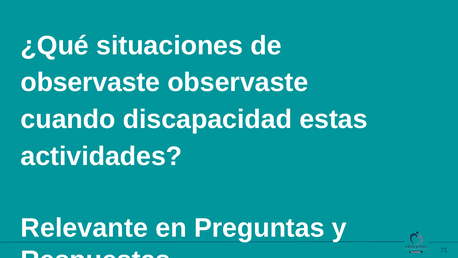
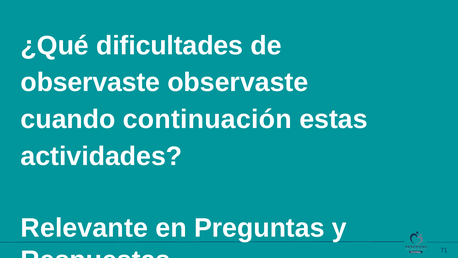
situaciones: situaciones -> dificultades
discapacidad: discapacidad -> continuación
